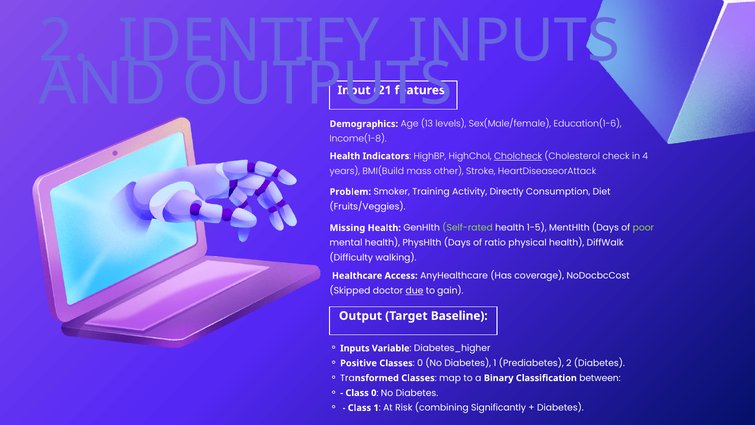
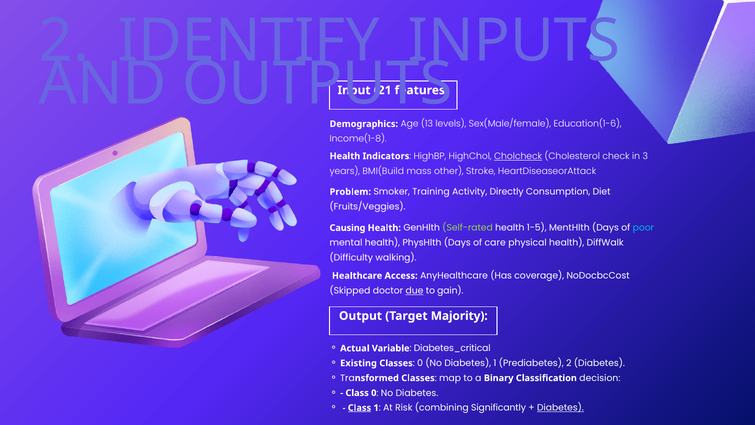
4: 4 -> 3
Missing: Missing -> Causing
poor colour: light green -> light blue
ratio: ratio -> care
Baseline: Baseline -> Majority
Inputs at (355, 348): Inputs -> Actual
Diabetes_higher: Diabetes_higher -> Diabetes_critical
Positive: Positive -> Existing
between: between -> decision
Class at (359, 408) underline: none -> present
Diabetes at (560, 408) underline: none -> present
